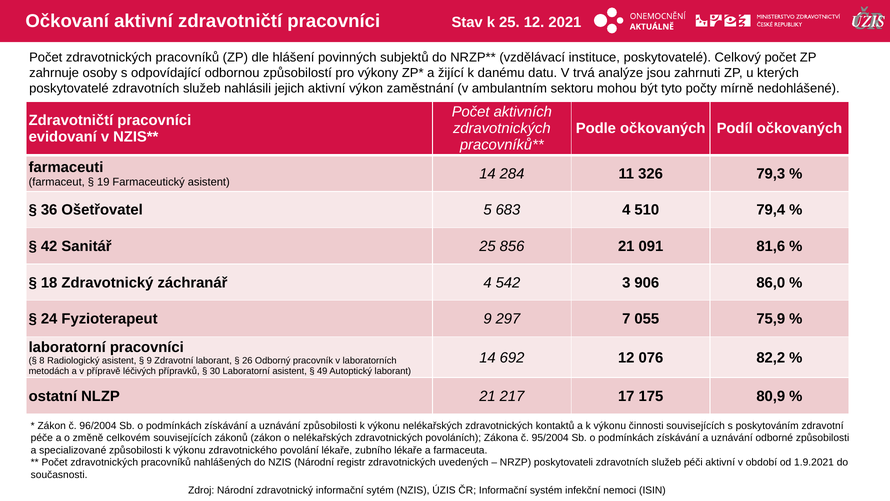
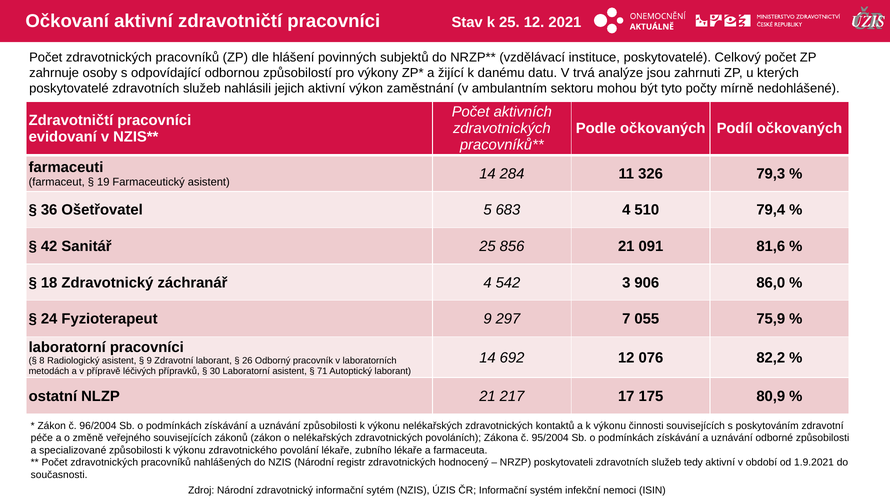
49: 49 -> 71
celkovém: celkovém -> veřejného
uvedených: uvedených -> hodnocený
péči: péči -> tedy
